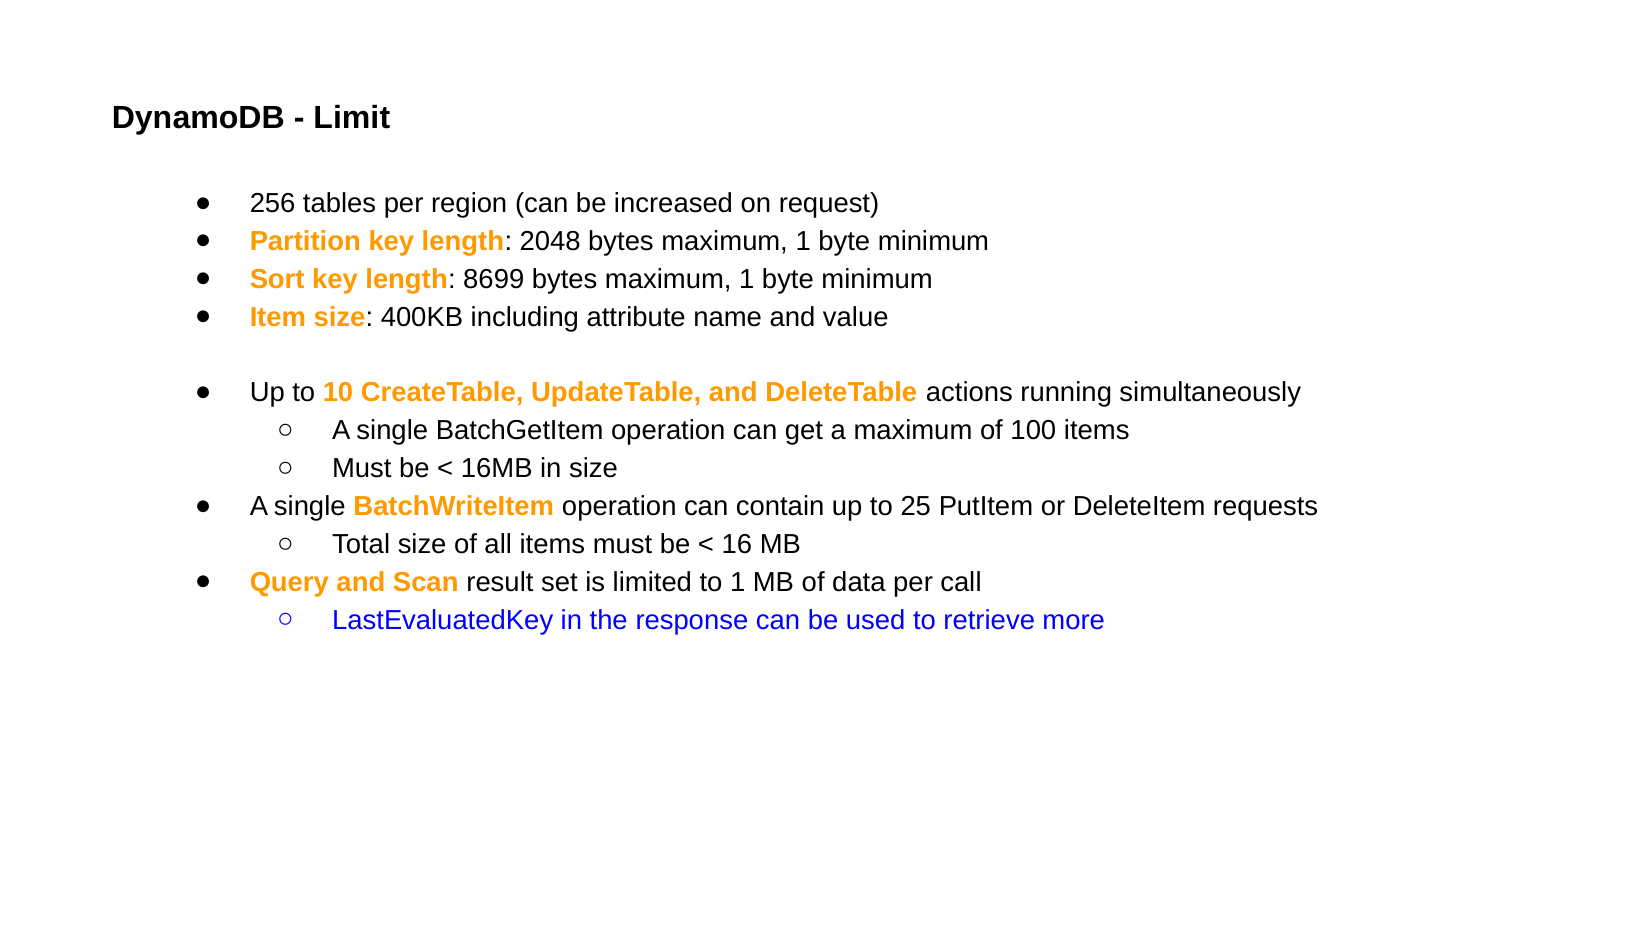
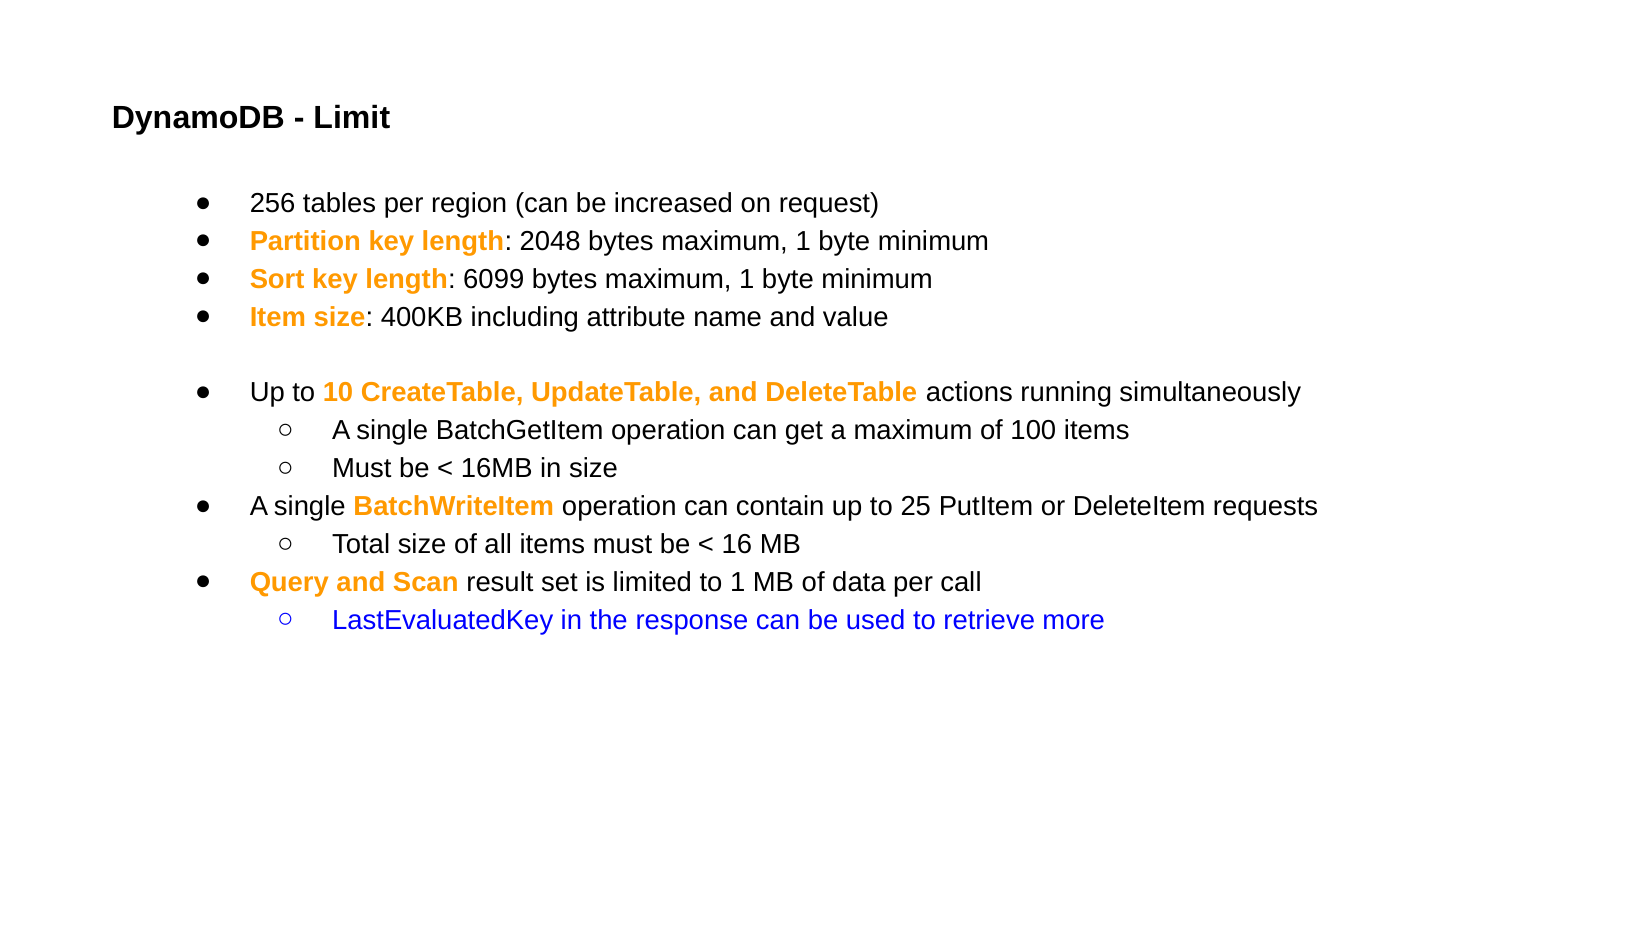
8699: 8699 -> 6099
